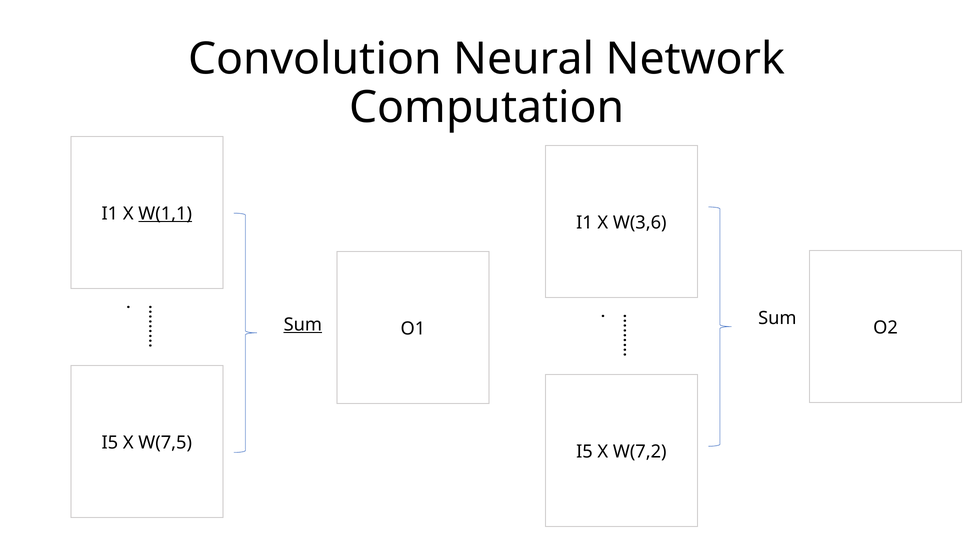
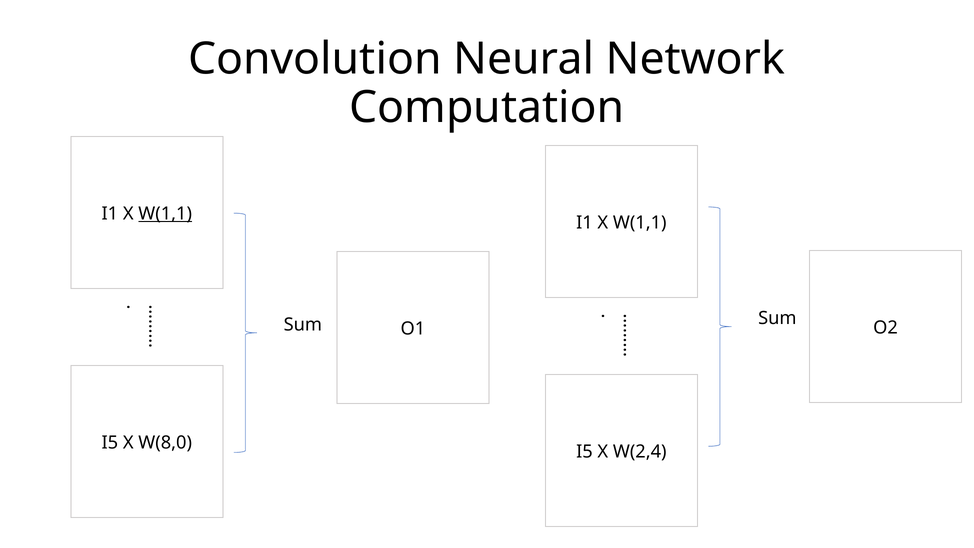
W(3,6 at (640, 223): W(3,6 -> W(1,1
Sum at (303, 324) underline: present -> none
W(7,5: W(7,5 -> W(8,0
W(7,2: W(7,2 -> W(2,4
